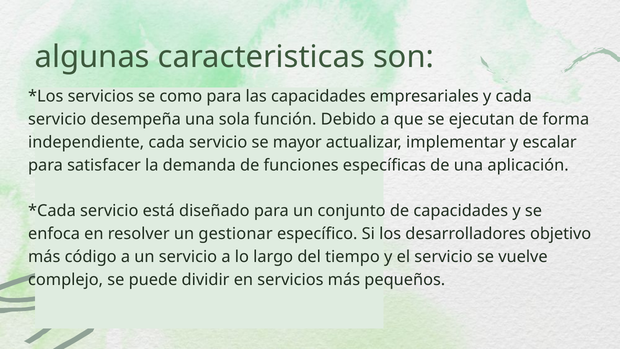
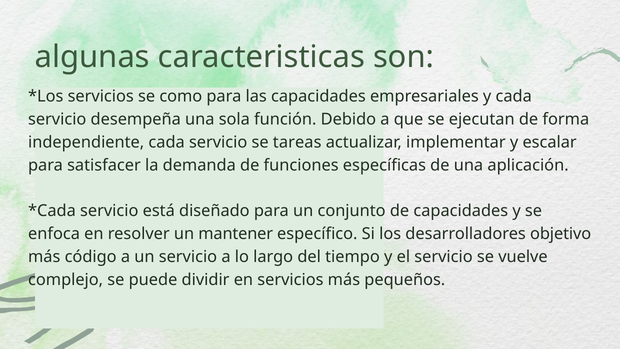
mayor: mayor -> tareas
gestionar: gestionar -> mantener
